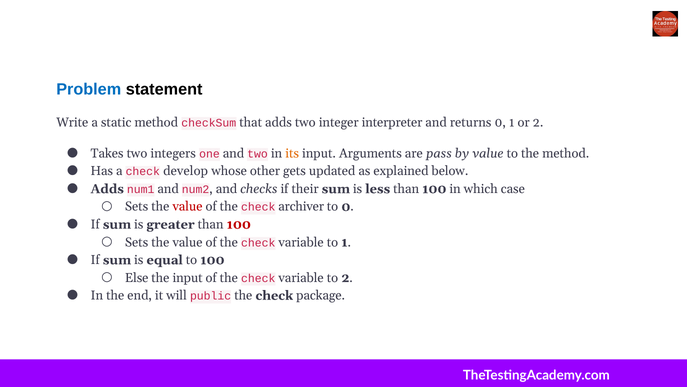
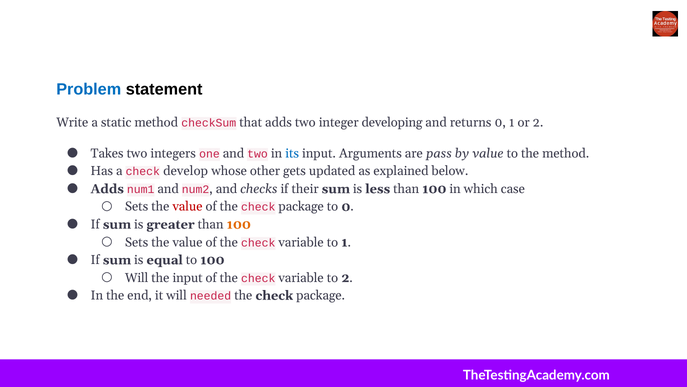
interpreter: interpreter -> developing
its colour: orange -> blue
of the check archiver: archiver -> package
100 at (239, 224) colour: red -> orange
Else at (137, 277): Else -> Will
public: public -> needed
